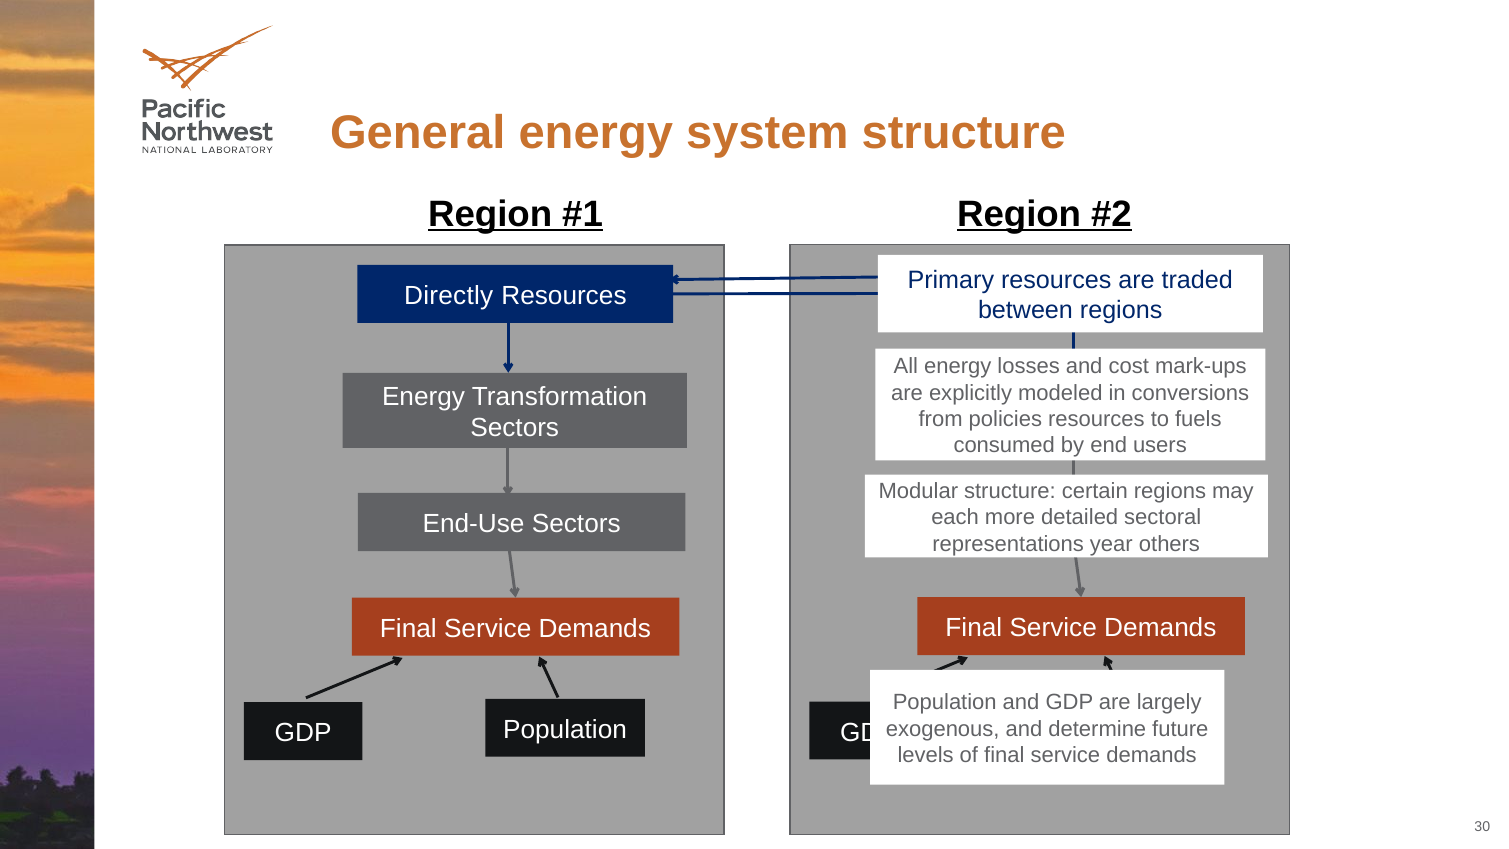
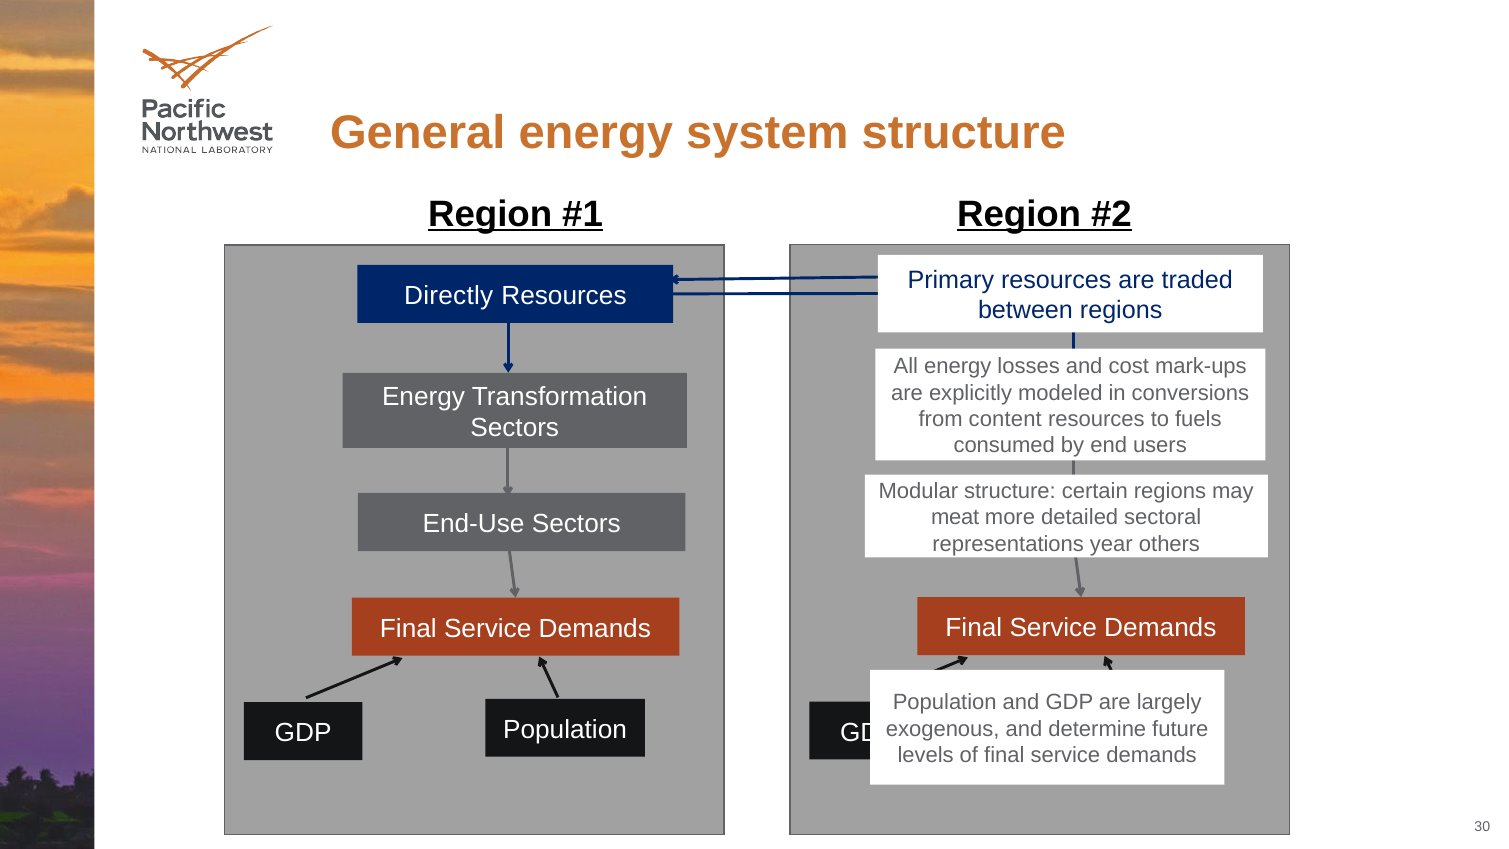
policies: policies -> content
each: each -> meat
